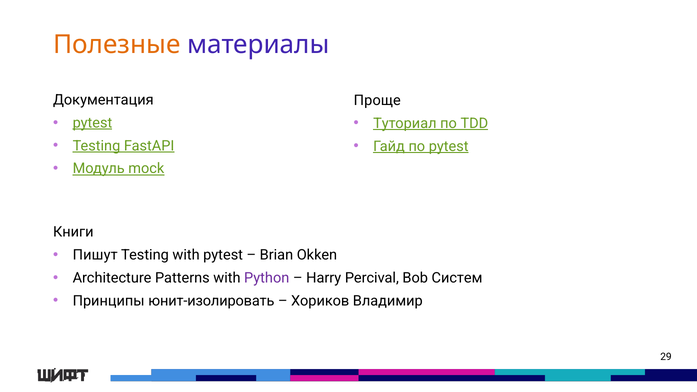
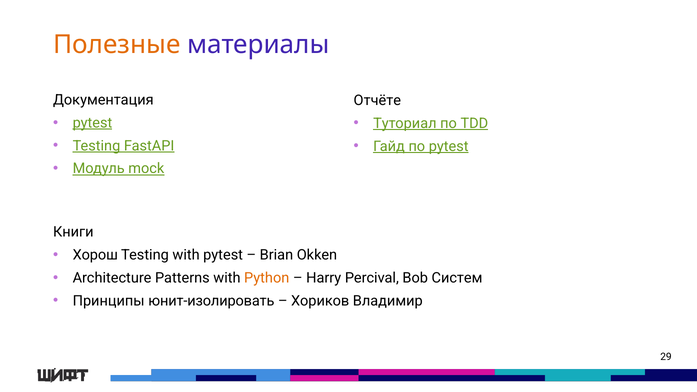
Проще: Проще -> Отчёте
Пишут: Пишут -> Хорош
Python colour: purple -> orange
